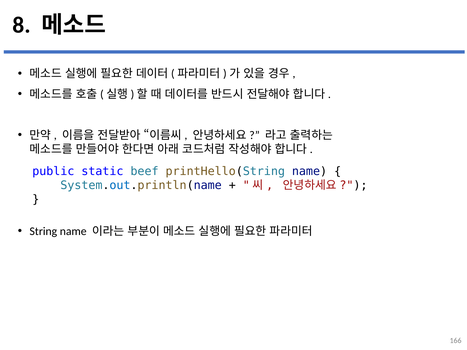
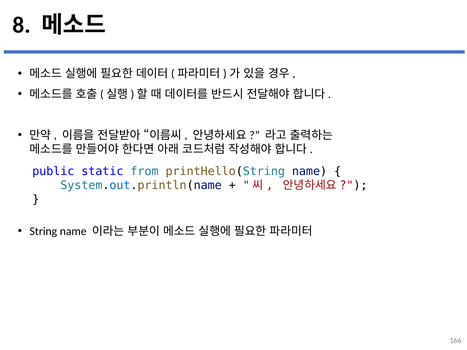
beef: beef -> from
